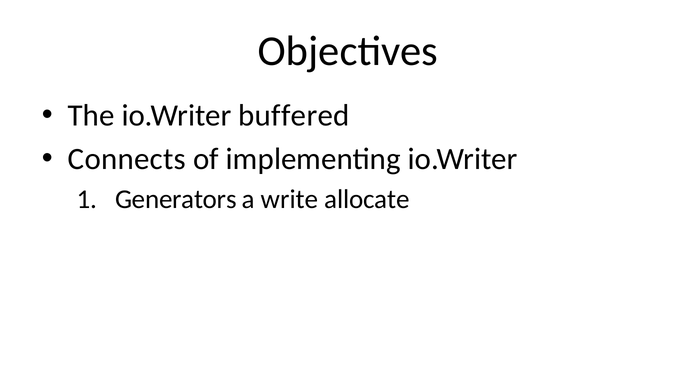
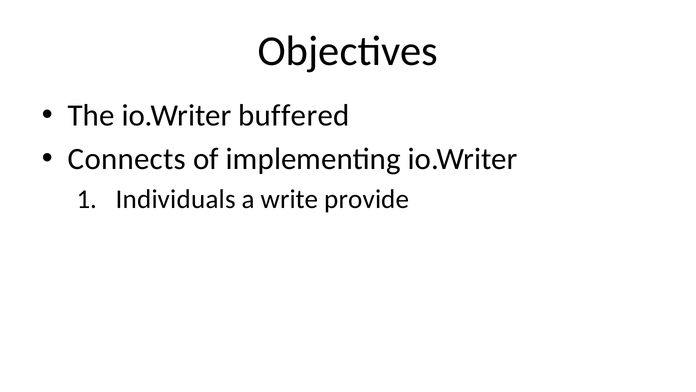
Generators: Generators -> Individuals
allocate: allocate -> provide
